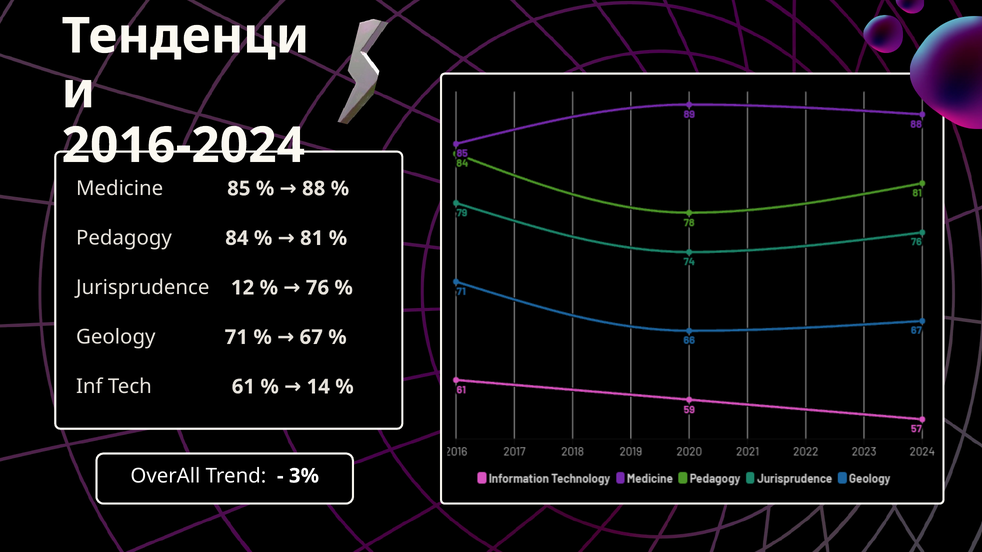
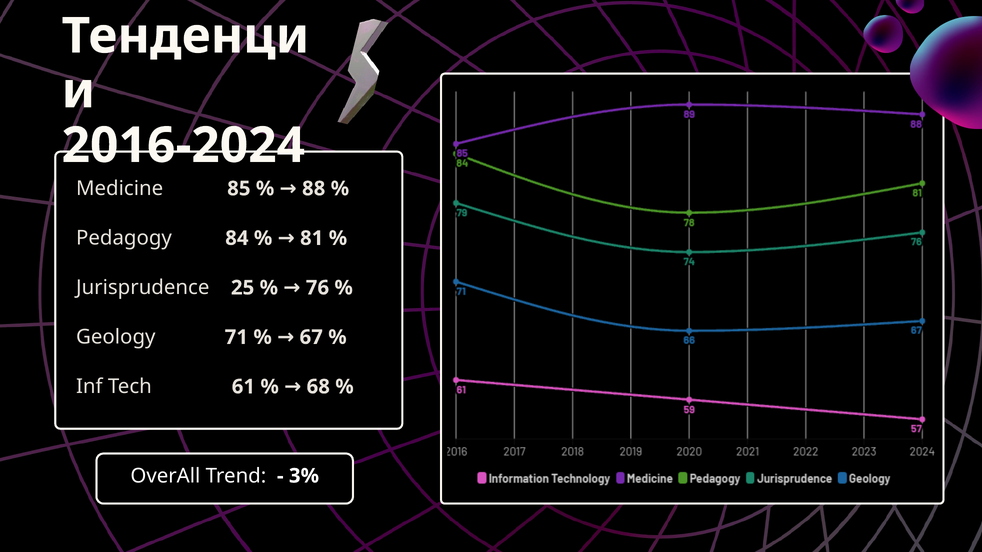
12: 12 -> 25
14: 14 -> 68
